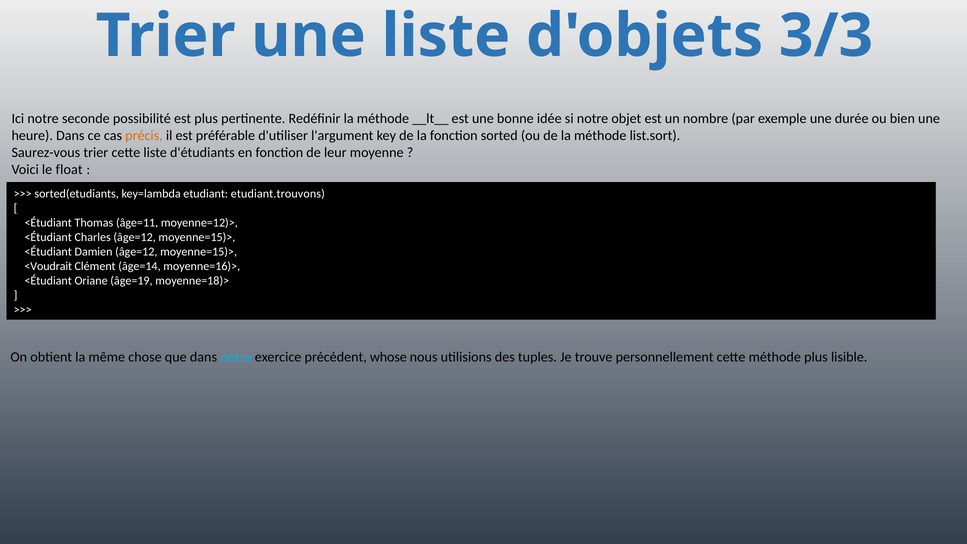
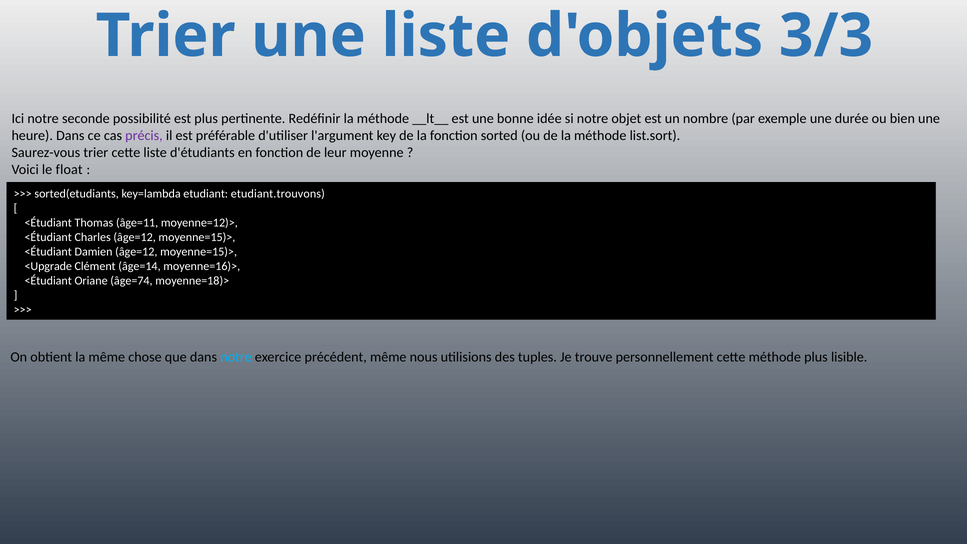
précis colour: orange -> purple
<Voudrait: <Voudrait -> <Upgrade
âge=19: âge=19 -> âge=74
précédent whose: whose -> même
